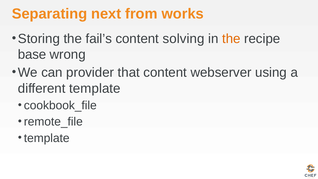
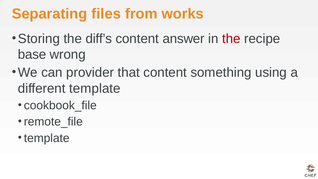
next: next -> files
fail’s: fail’s -> diff’s
solving: solving -> answer
the at (231, 39) colour: orange -> red
webserver: webserver -> something
